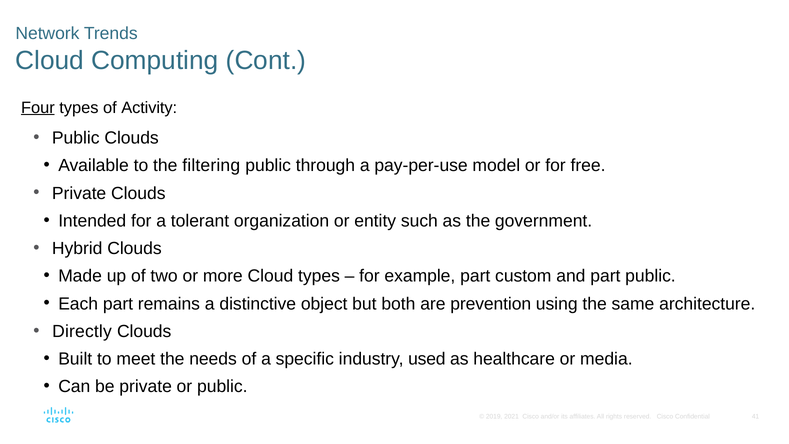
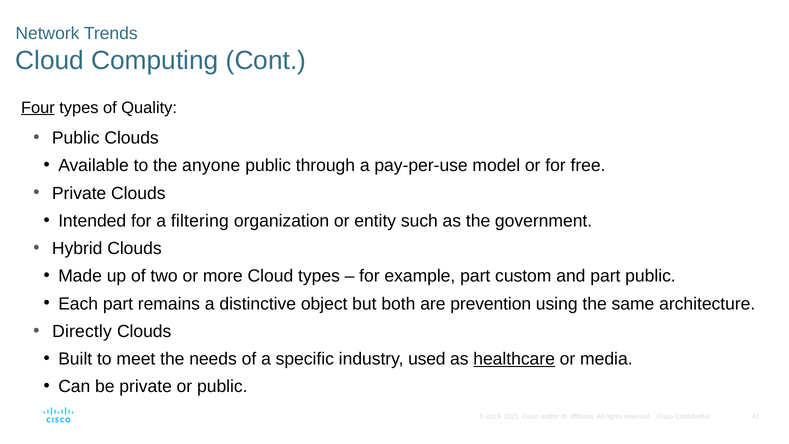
Activity: Activity -> Quality
filtering: filtering -> anyone
tolerant: tolerant -> filtering
healthcare underline: none -> present
